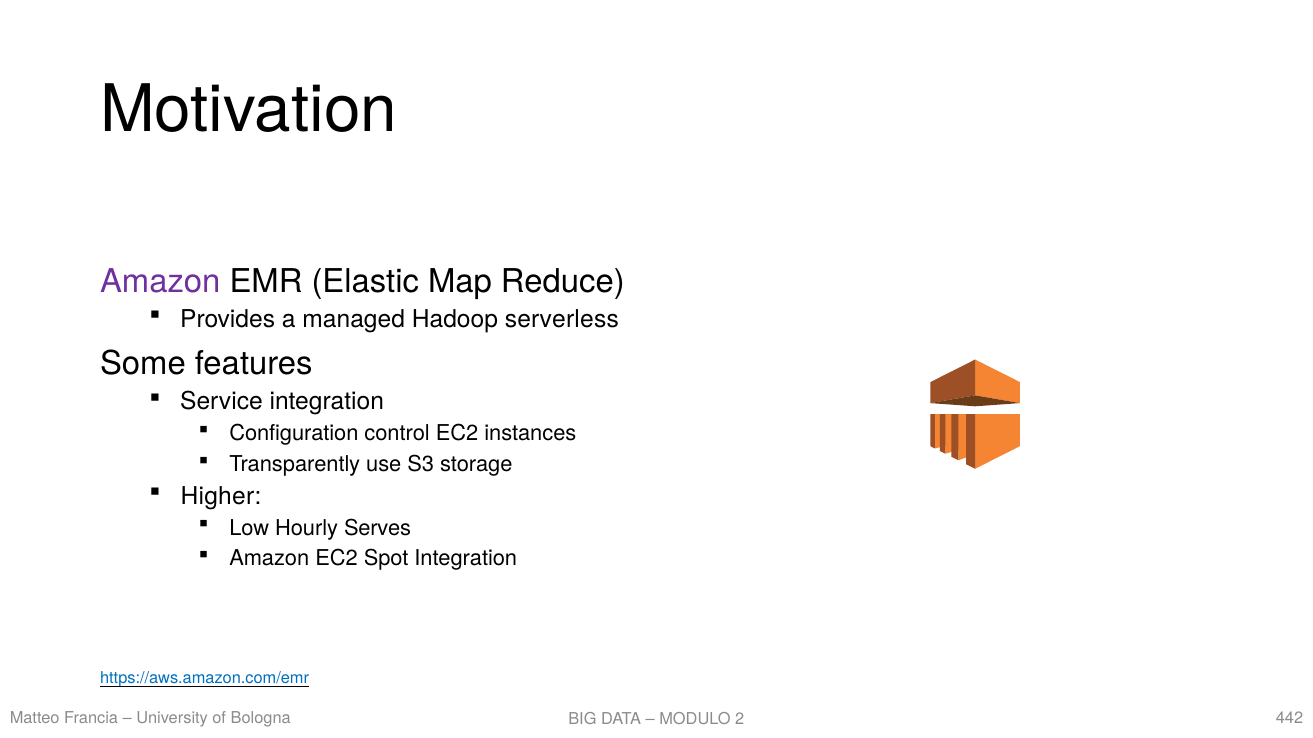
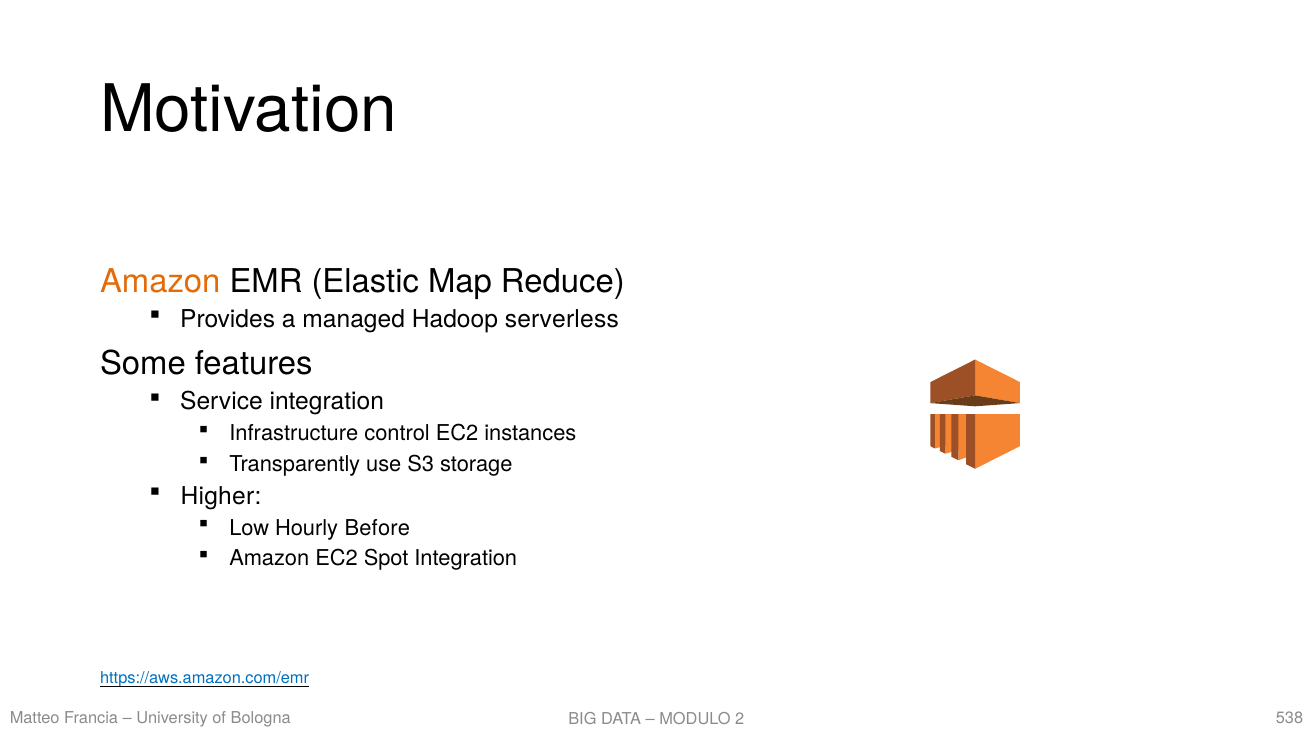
Amazon at (160, 282) colour: purple -> orange
Configuration: Configuration -> Infrastructure
Serves: Serves -> Before
442: 442 -> 538
